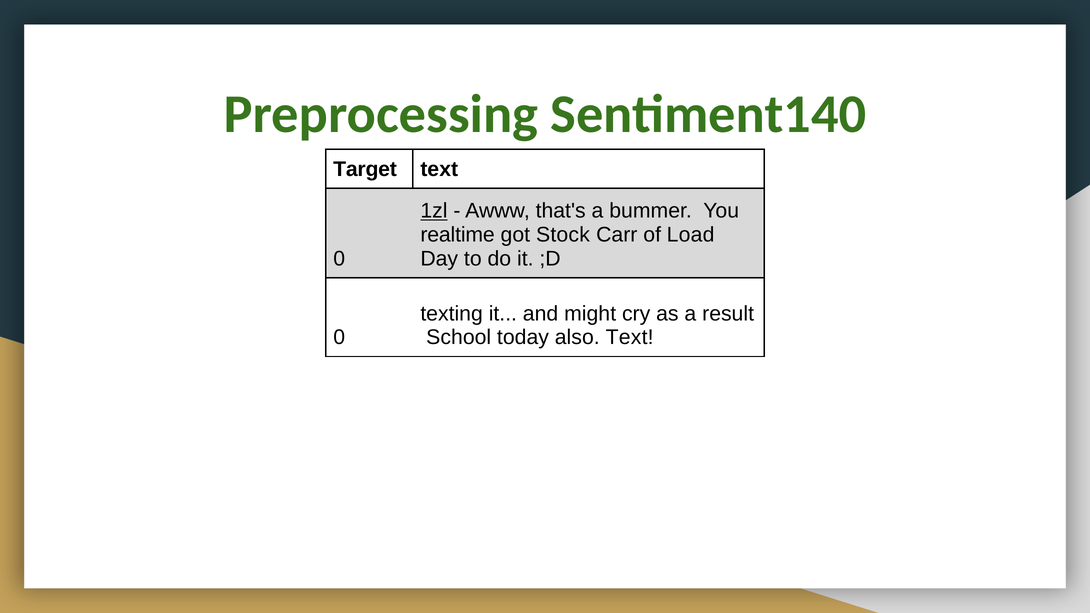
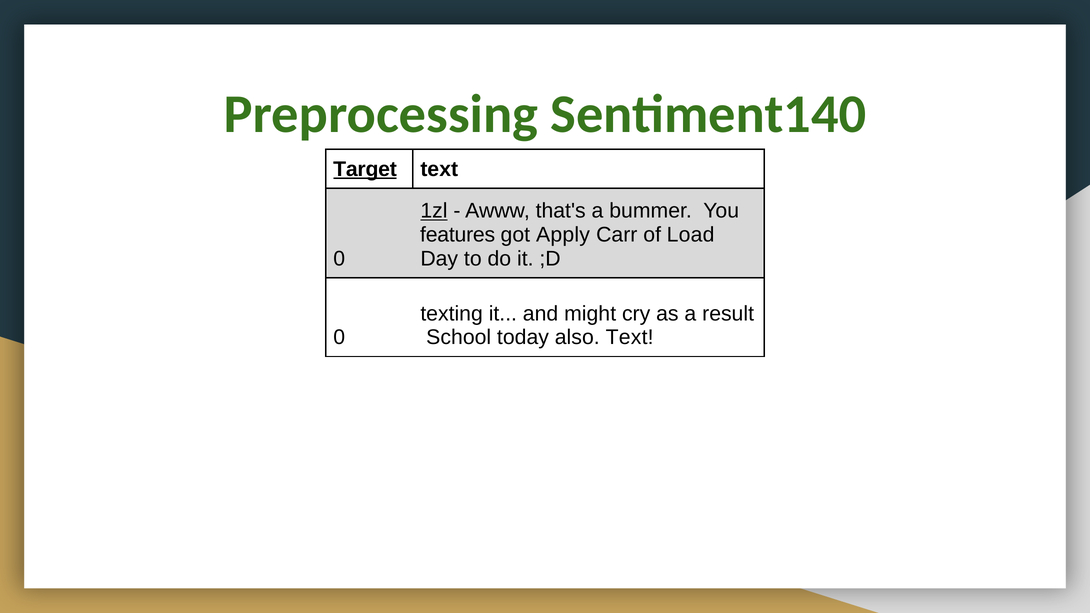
Target underline: none -> present
realtime: realtime -> features
Stock: Stock -> Apply
